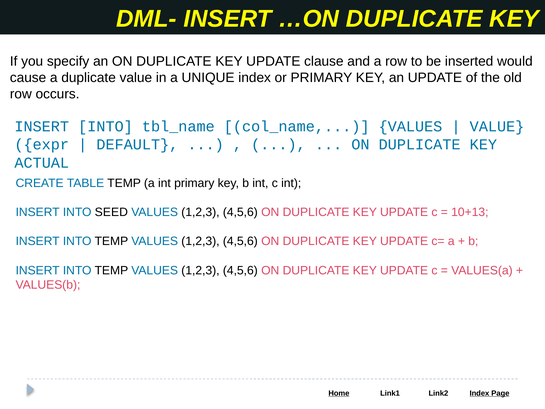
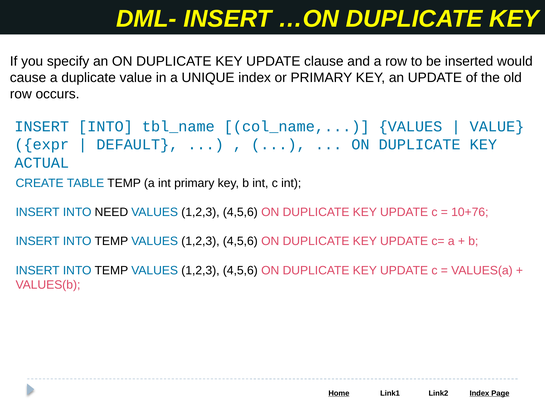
SEED: SEED -> NEED
10+13: 10+13 -> 10+76
